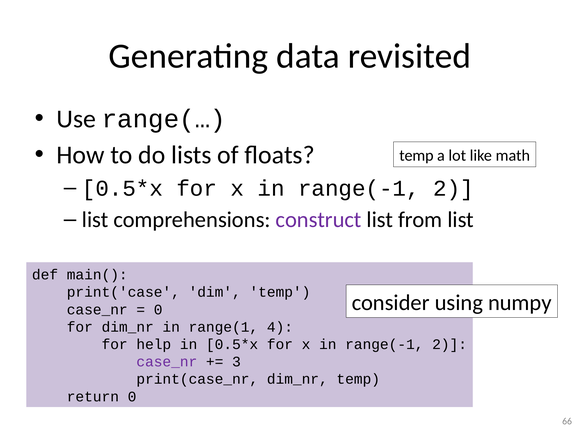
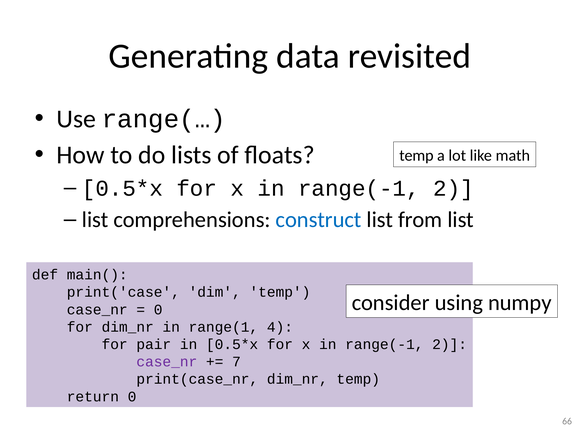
construct colour: purple -> blue
help: help -> pair
3: 3 -> 7
